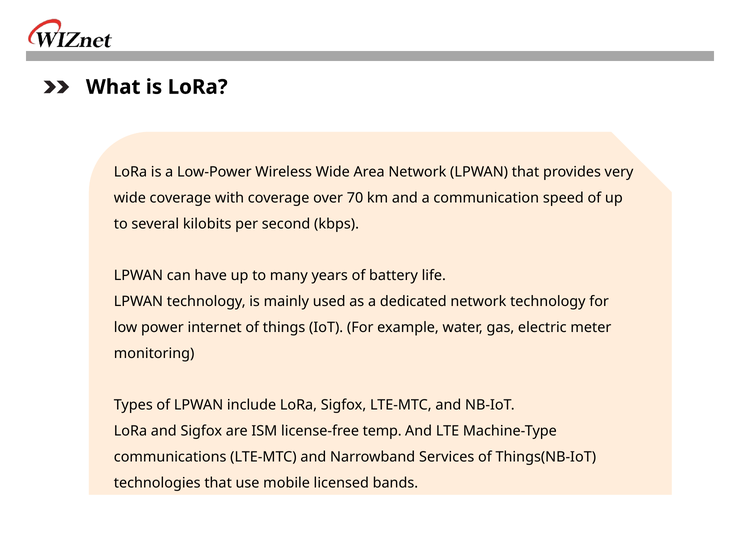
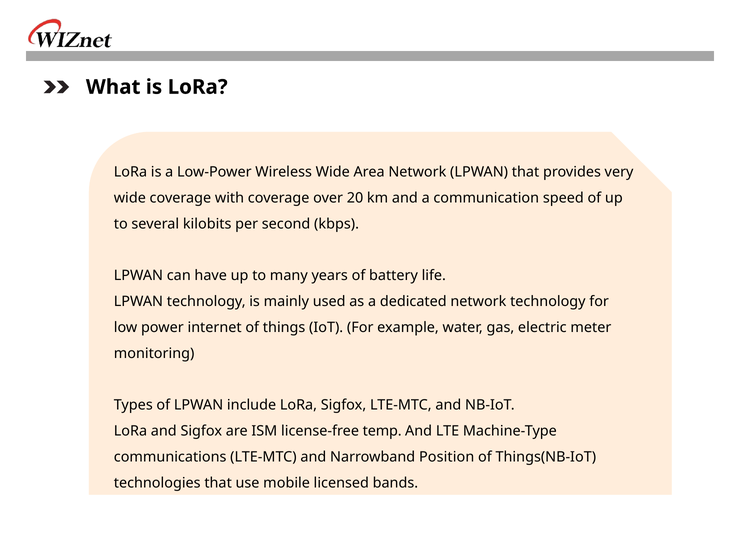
70: 70 -> 20
Services: Services -> Position
